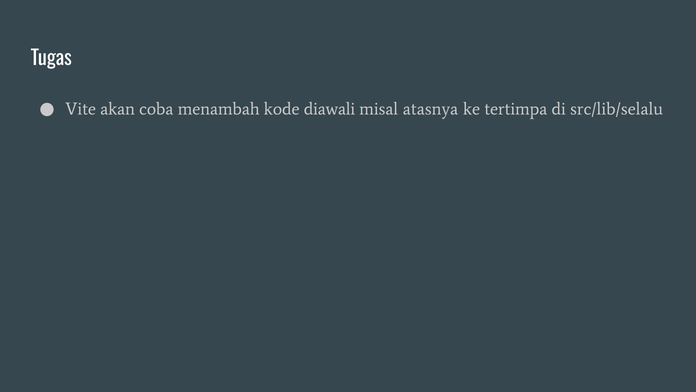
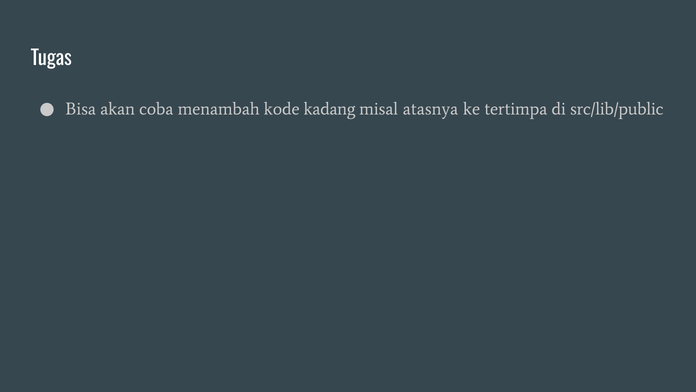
Vite: Vite -> Bisa
diawali: diawali -> kadang
src/lib/selalu: src/lib/selalu -> src/lib/public
